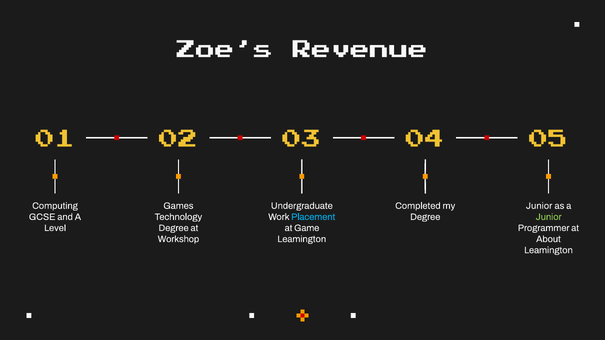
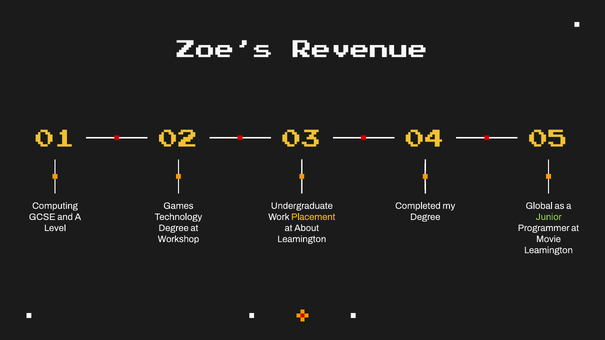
Junior at (539, 206): Junior -> Global
Placement colour: light blue -> yellow
Game: Game -> About
About: About -> Movie
